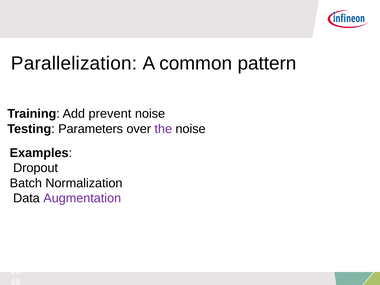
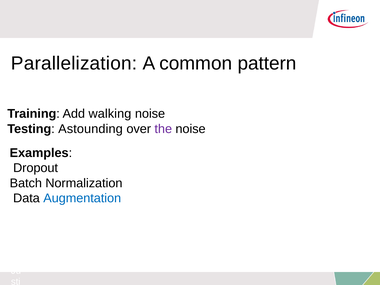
prevent: prevent -> walking
Parameters: Parameters -> Astounding
Augmentation colour: purple -> blue
